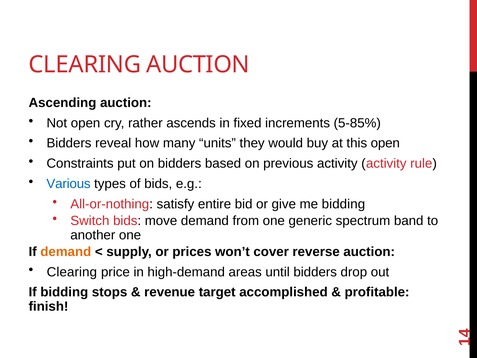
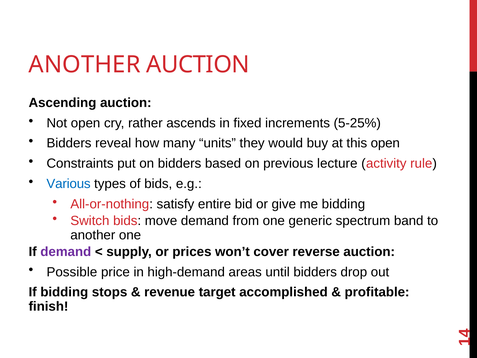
CLEARING at (85, 64): CLEARING -> ANOTHER
5-85%: 5-85% -> 5-25%
previous activity: activity -> lecture
demand at (66, 252) colour: orange -> purple
Clearing at (72, 272): Clearing -> Possible
